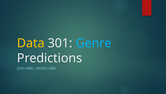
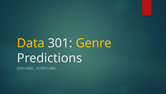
Genre colour: light blue -> yellow
